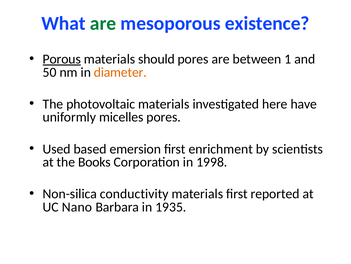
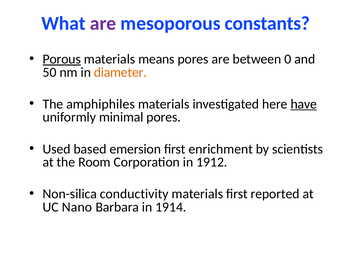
are at (103, 23) colour: green -> purple
existence: existence -> constants
should: should -> means
1: 1 -> 0
photovoltaic: photovoltaic -> amphiphiles
have underline: none -> present
micelles: micelles -> minimal
Books: Books -> Room
1998: 1998 -> 1912
1935: 1935 -> 1914
